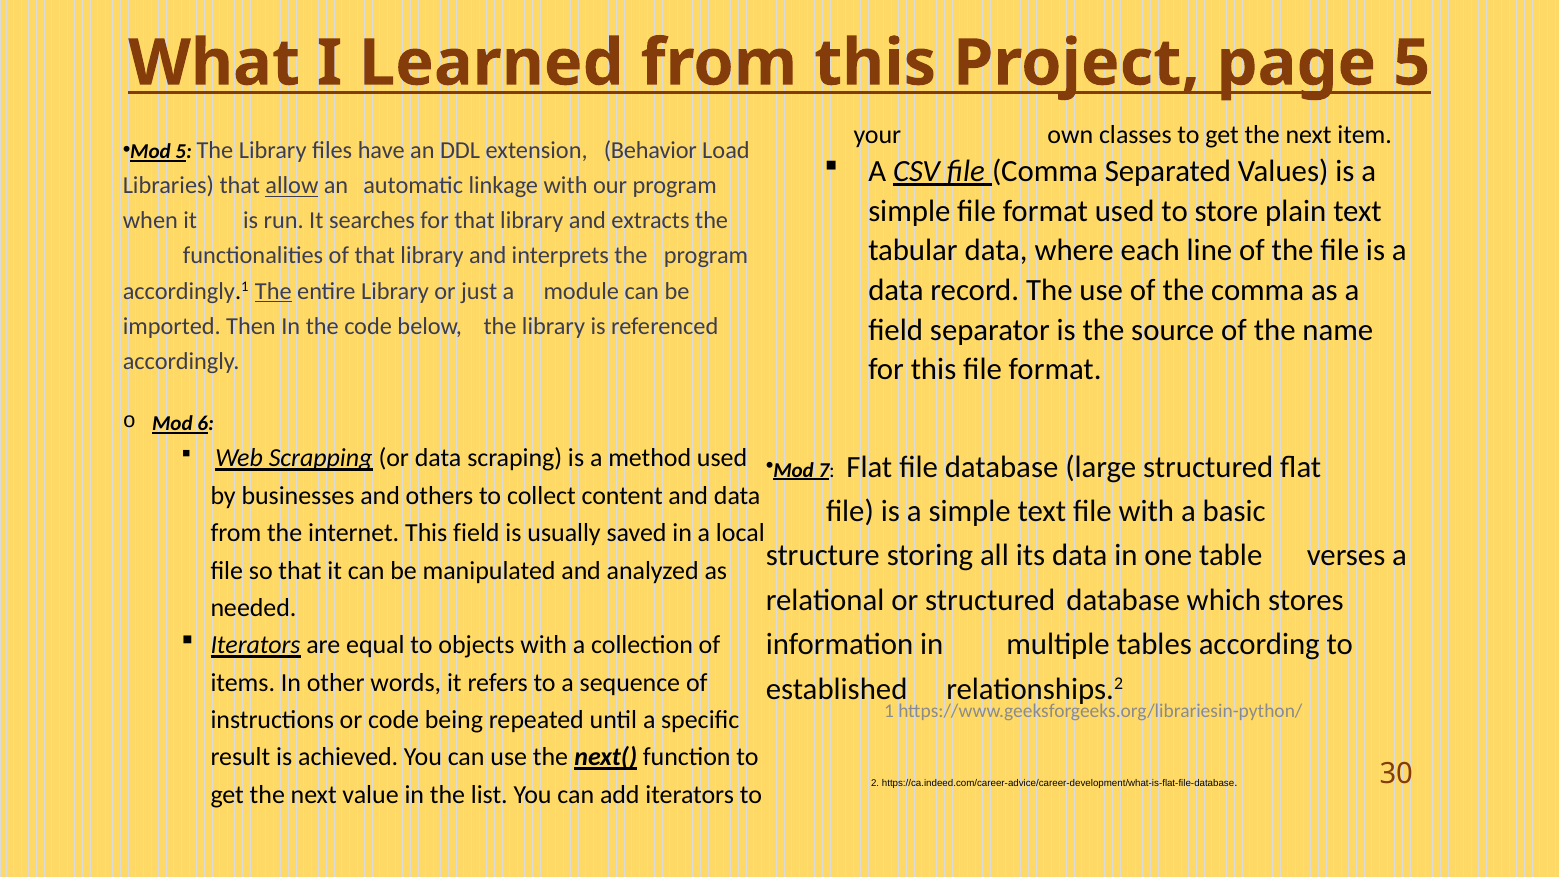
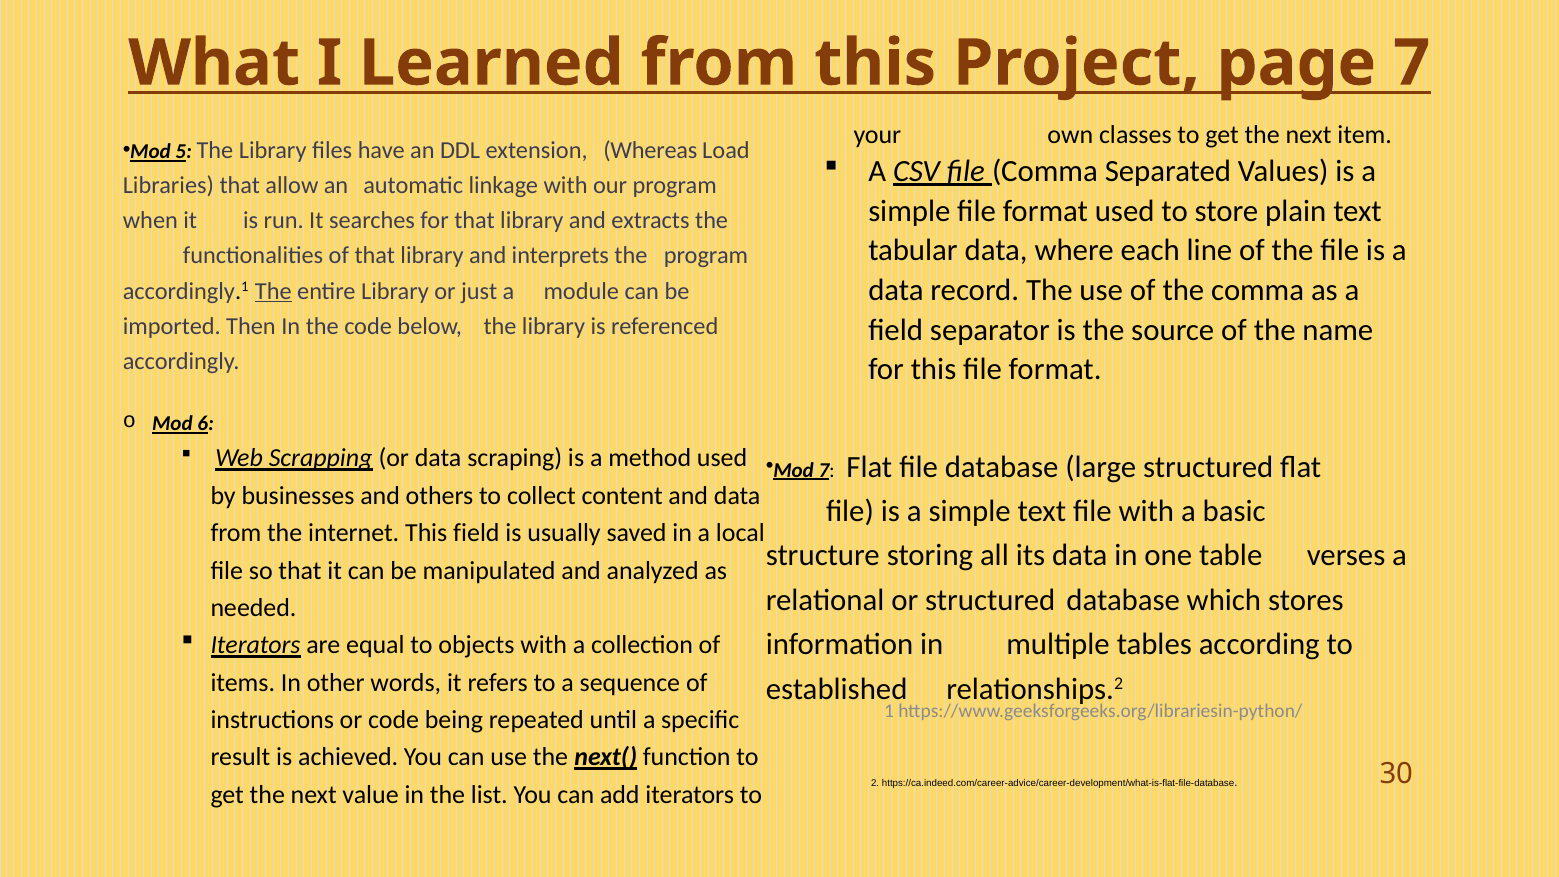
page 5: 5 -> 7
Behavior: Behavior -> Whereas
allow underline: present -> none
